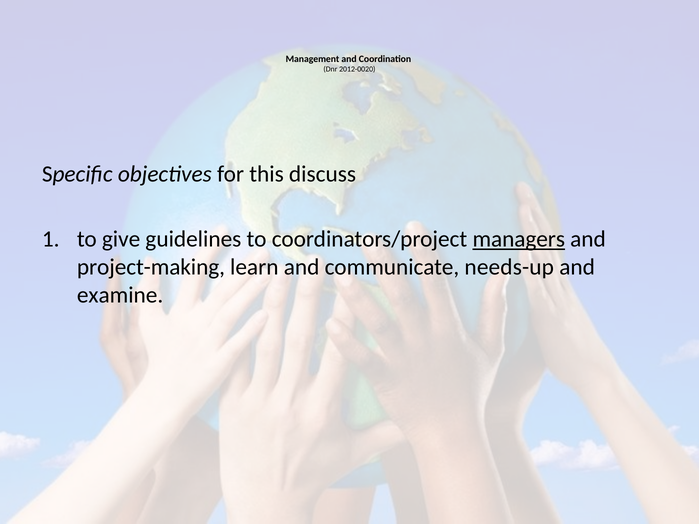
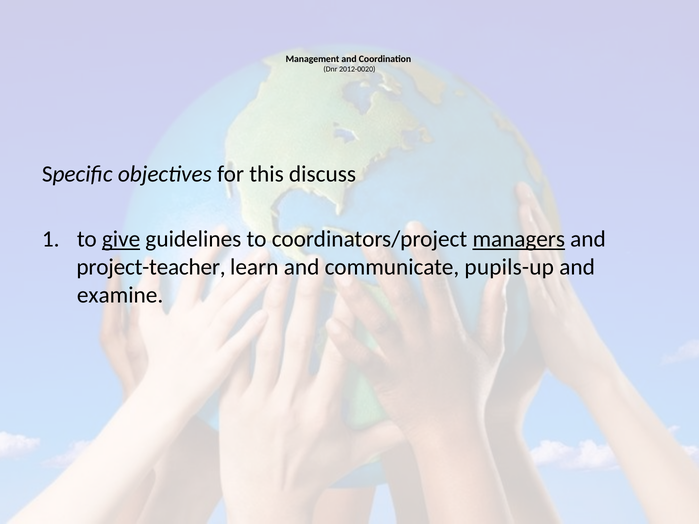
give underline: none -> present
project-making: project-making -> project-teacher
needs-up: needs-up -> pupils-up
